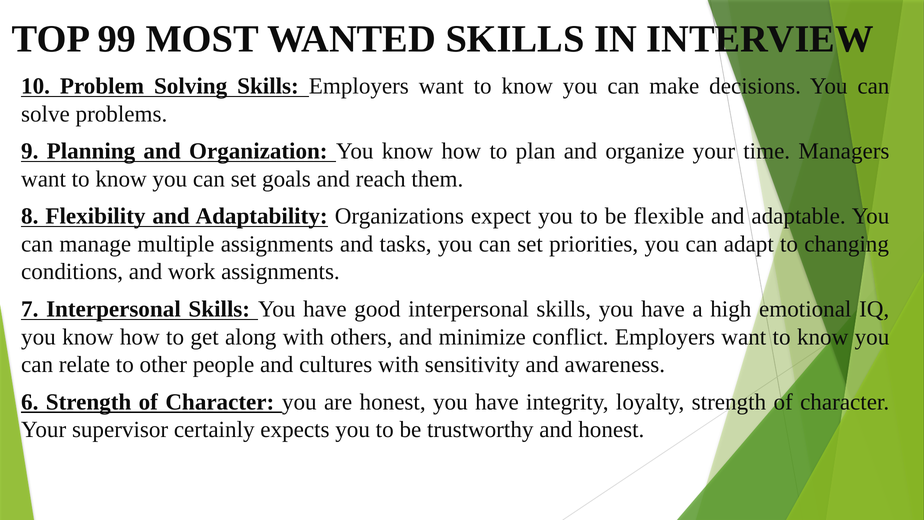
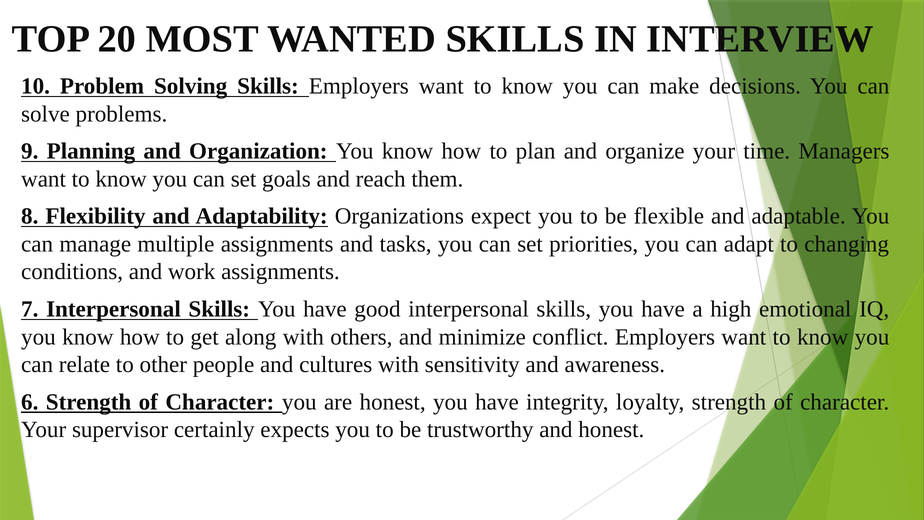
99: 99 -> 20
